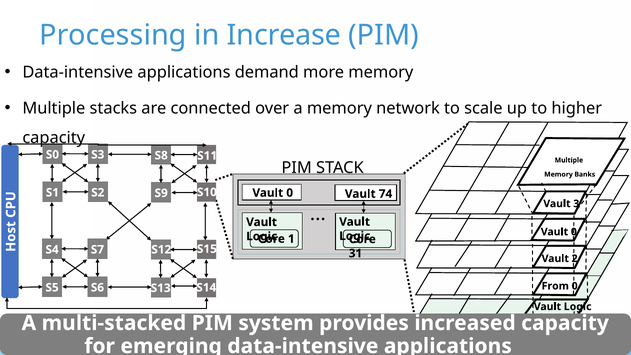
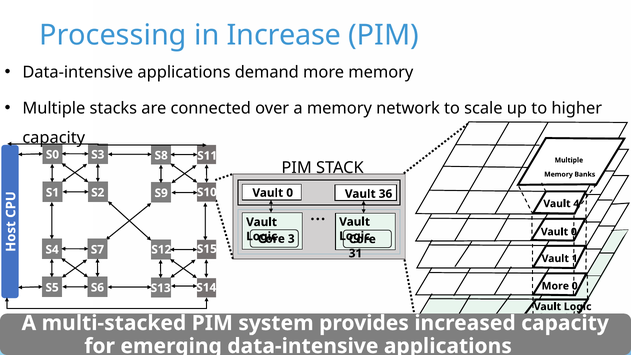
74: 74 -> 36
3: 3 -> 4
1: 1 -> 3
2: 2 -> 1
From at (555, 286): From -> More
